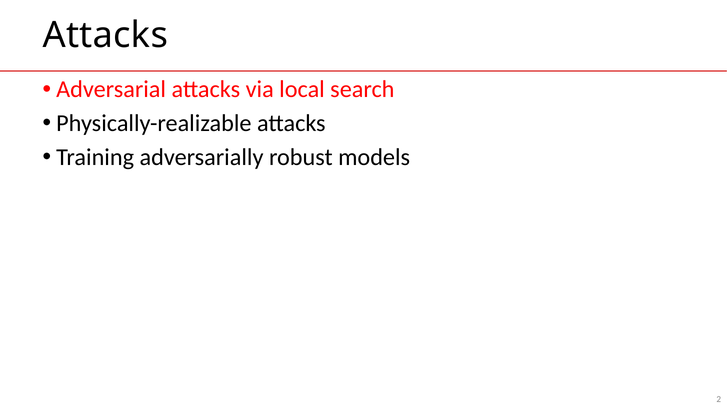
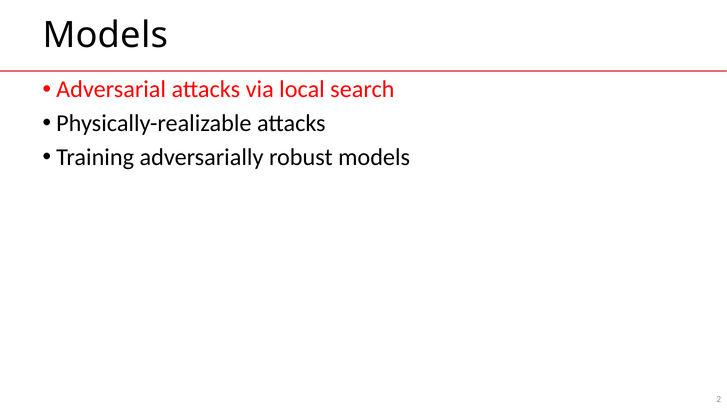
Attacks at (105, 35): Attacks -> Models
